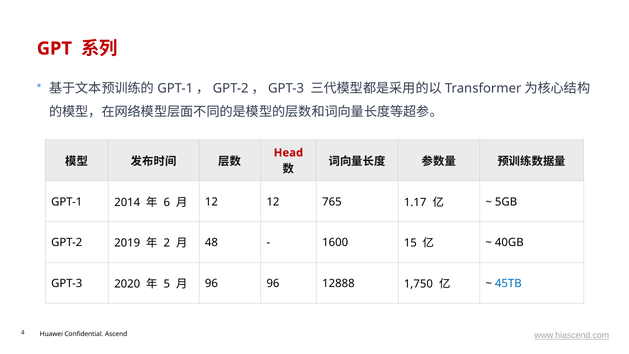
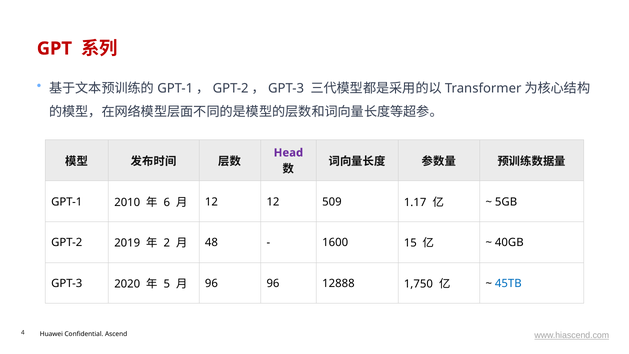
Head colour: red -> purple
2014: 2014 -> 2010
765: 765 -> 509
